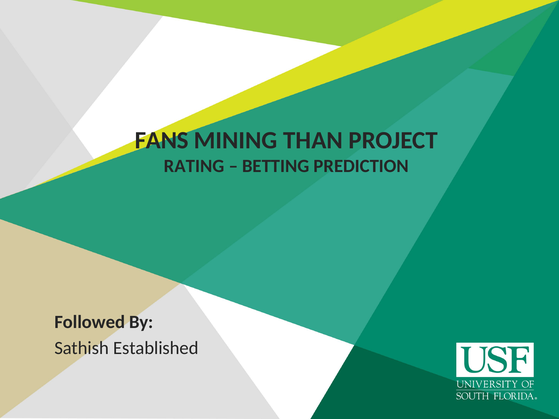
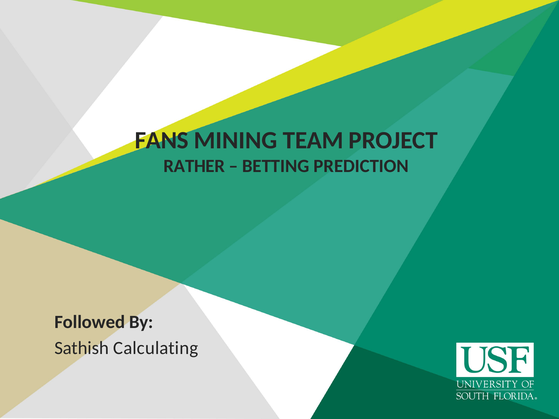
THAN: THAN -> TEAM
RATING: RATING -> RATHER
Established: Established -> Calculating
